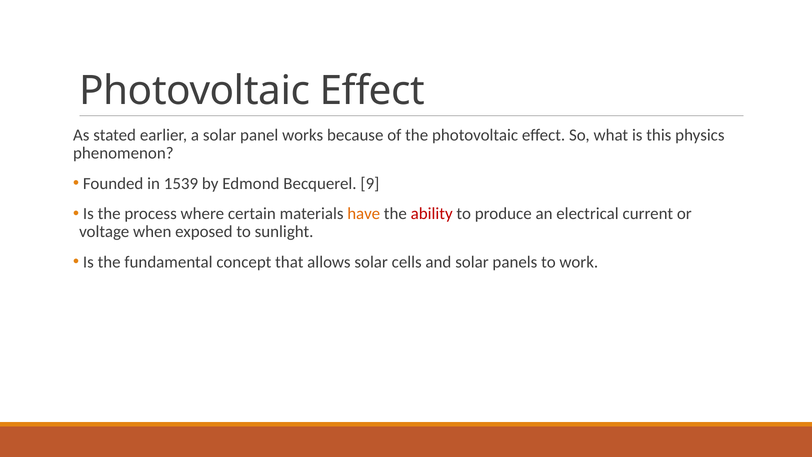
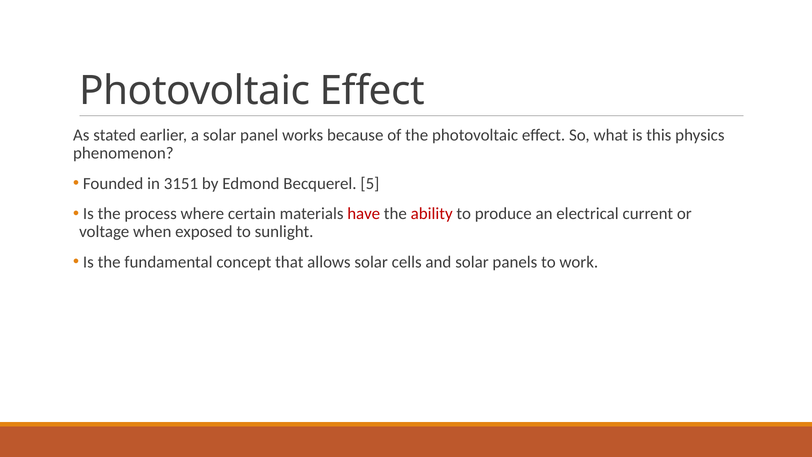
1539: 1539 -> 3151
9: 9 -> 5
have colour: orange -> red
